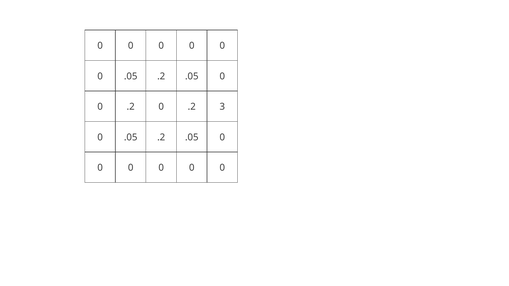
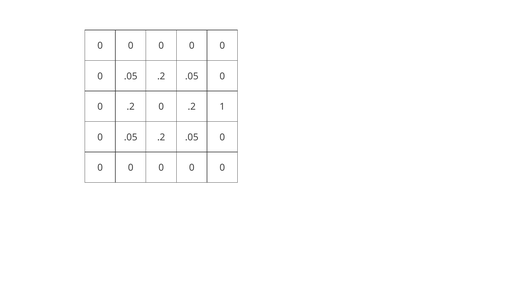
3: 3 -> 1
